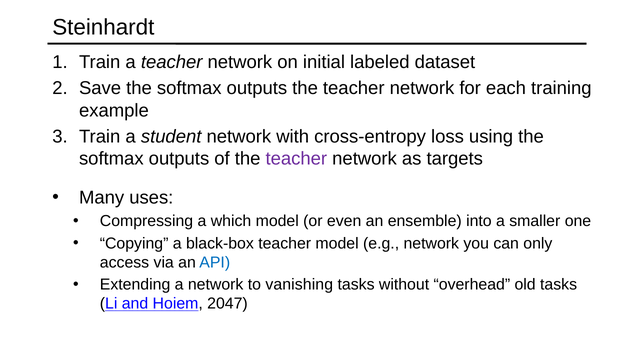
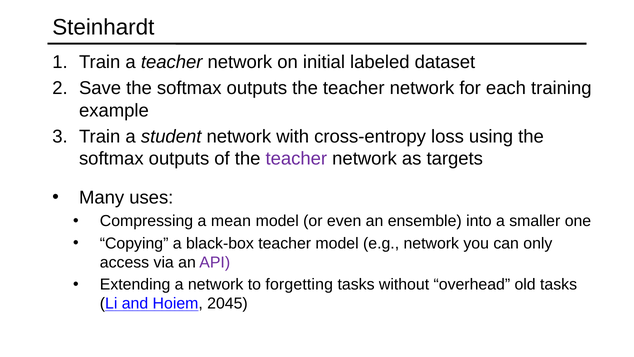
which: which -> mean
API colour: blue -> purple
vanishing: vanishing -> forgetting
2047: 2047 -> 2045
